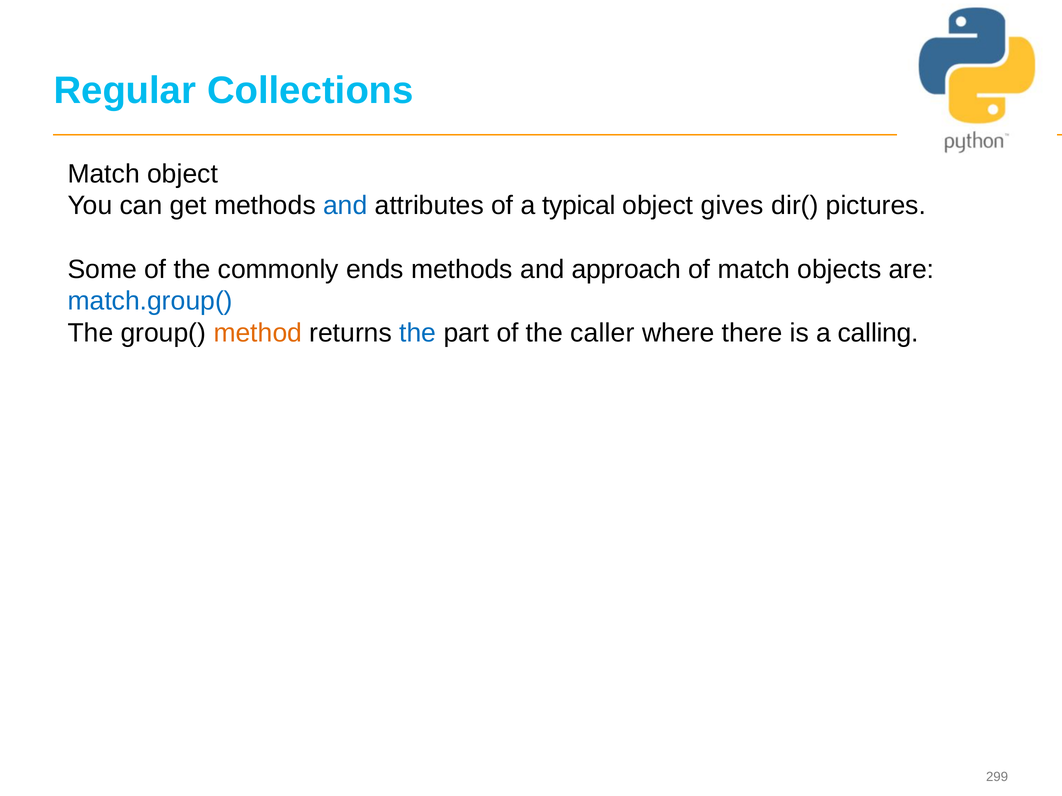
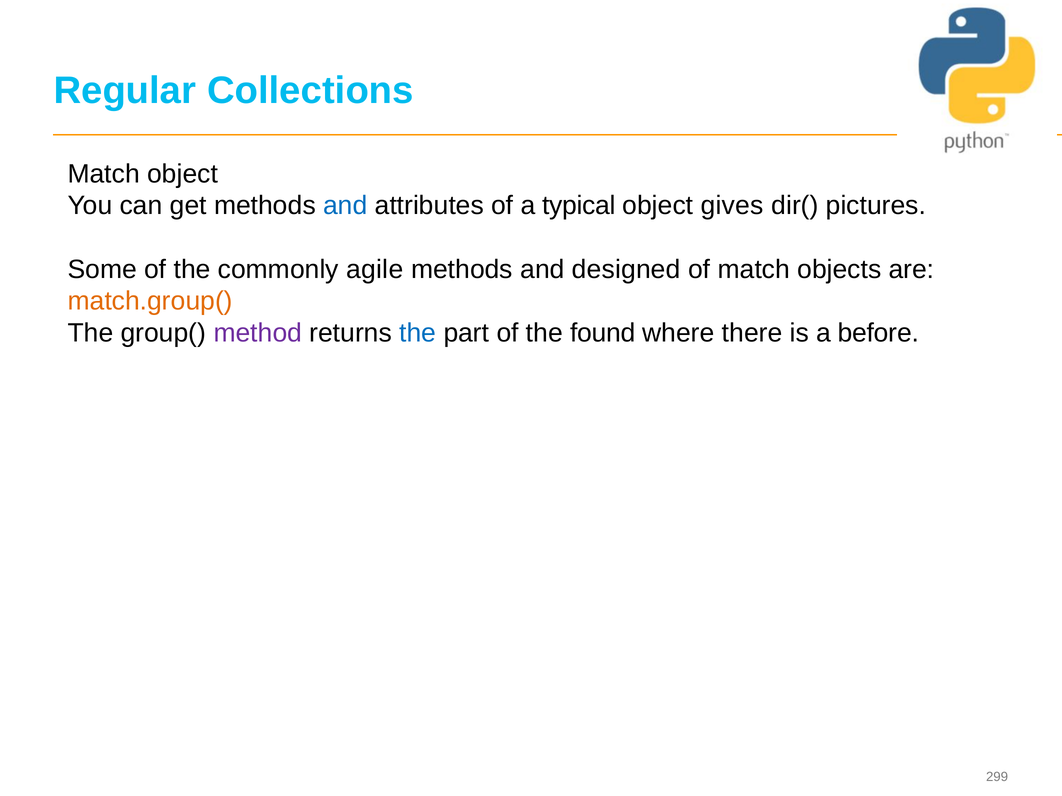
ends: ends -> agile
approach: approach -> designed
match.group( colour: blue -> orange
method colour: orange -> purple
caller: caller -> found
calling: calling -> before
